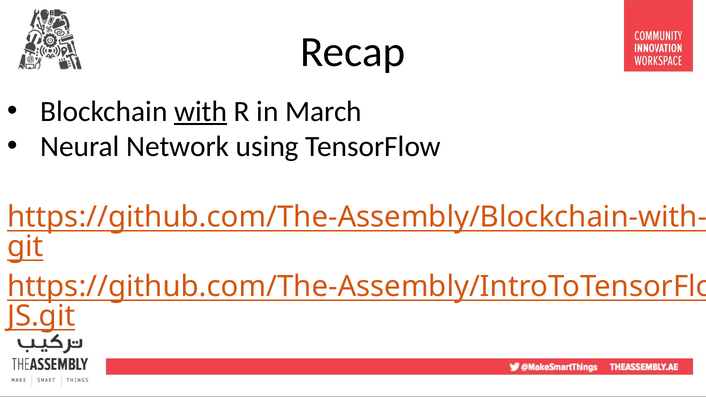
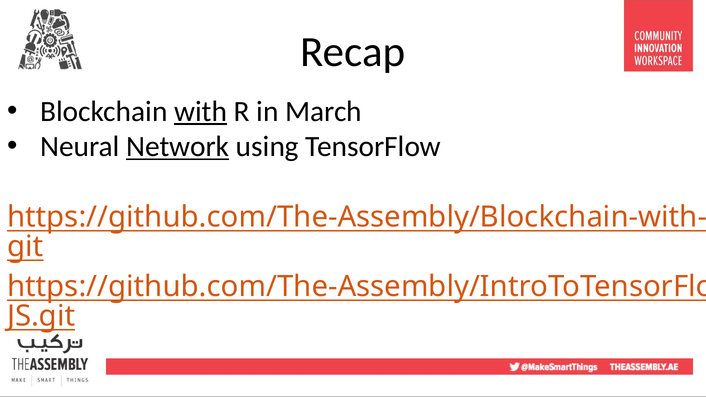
Network underline: none -> present
